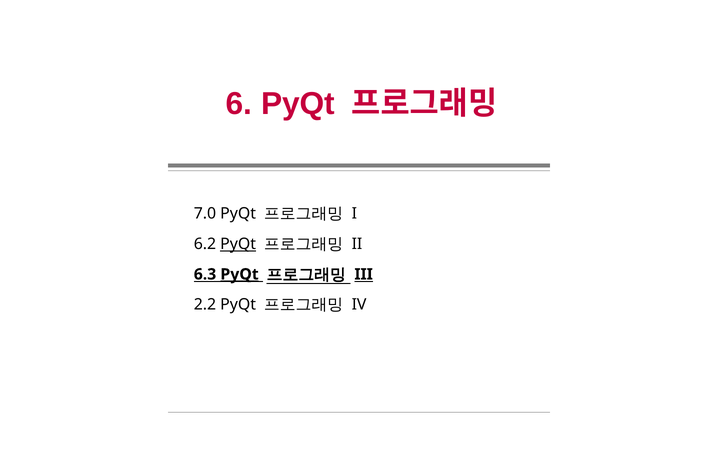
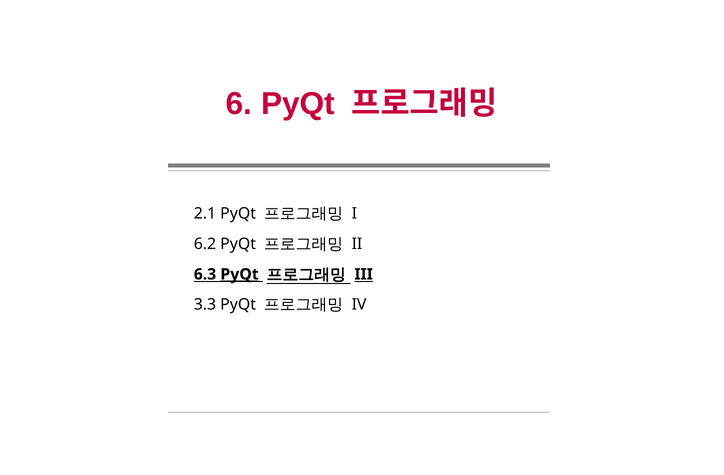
7.0: 7.0 -> 2.1
PyQt at (238, 244) underline: present -> none
2.2: 2.2 -> 3.3
